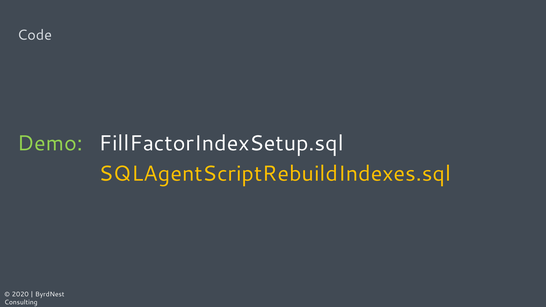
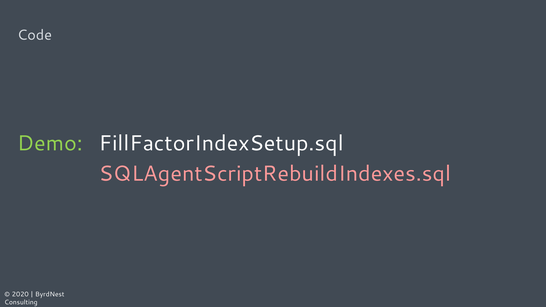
SQLAgentScriptRebuildIndexes.sql colour: yellow -> pink
